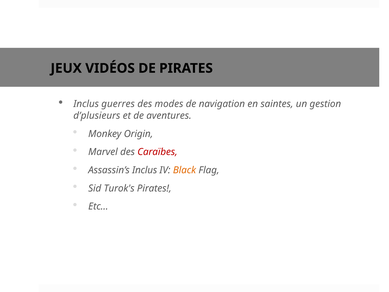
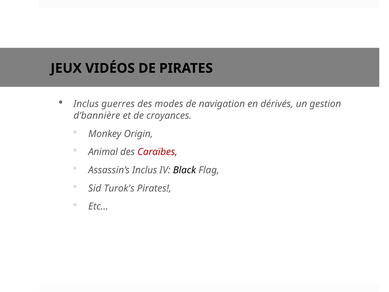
saintes: saintes -> dérivés
d’plusieurs: d’plusieurs -> d’bannière
aventures: aventures -> croyances
Marvel: Marvel -> Animal
Black colour: orange -> black
